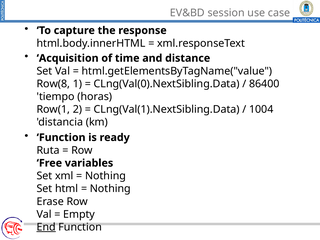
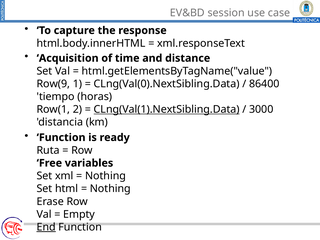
Row(8: Row(8 -> Row(9
CLng(Val(1).NextSibling.Data underline: none -> present
1004: 1004 -> 3000
